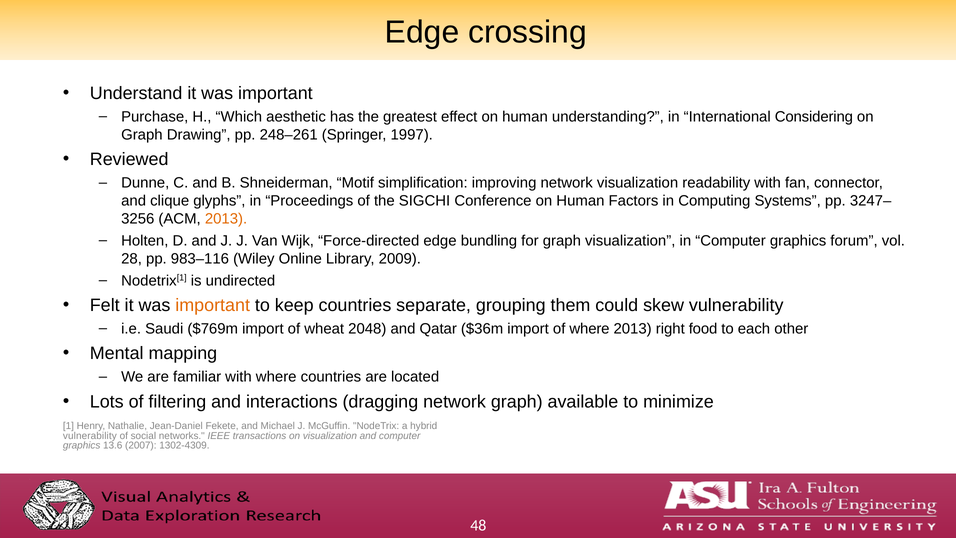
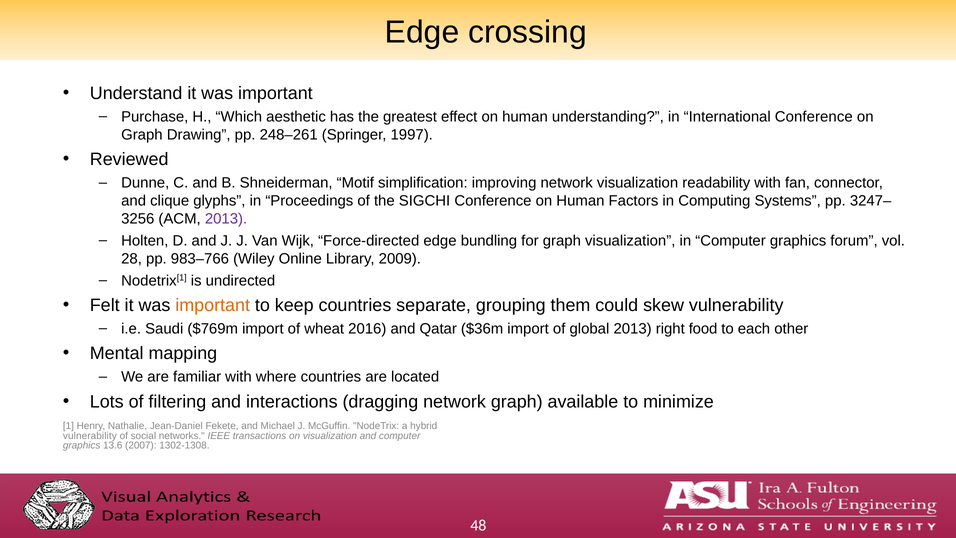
International Considering: Considering -> Conference
2013 at (226, 219) colour: orange -> purple
983–116: 983–116 -> 983–766
2048: 2048 -> 2016
of where: where -> global
1302-4309: 1302-4309 -> 1302-1308
